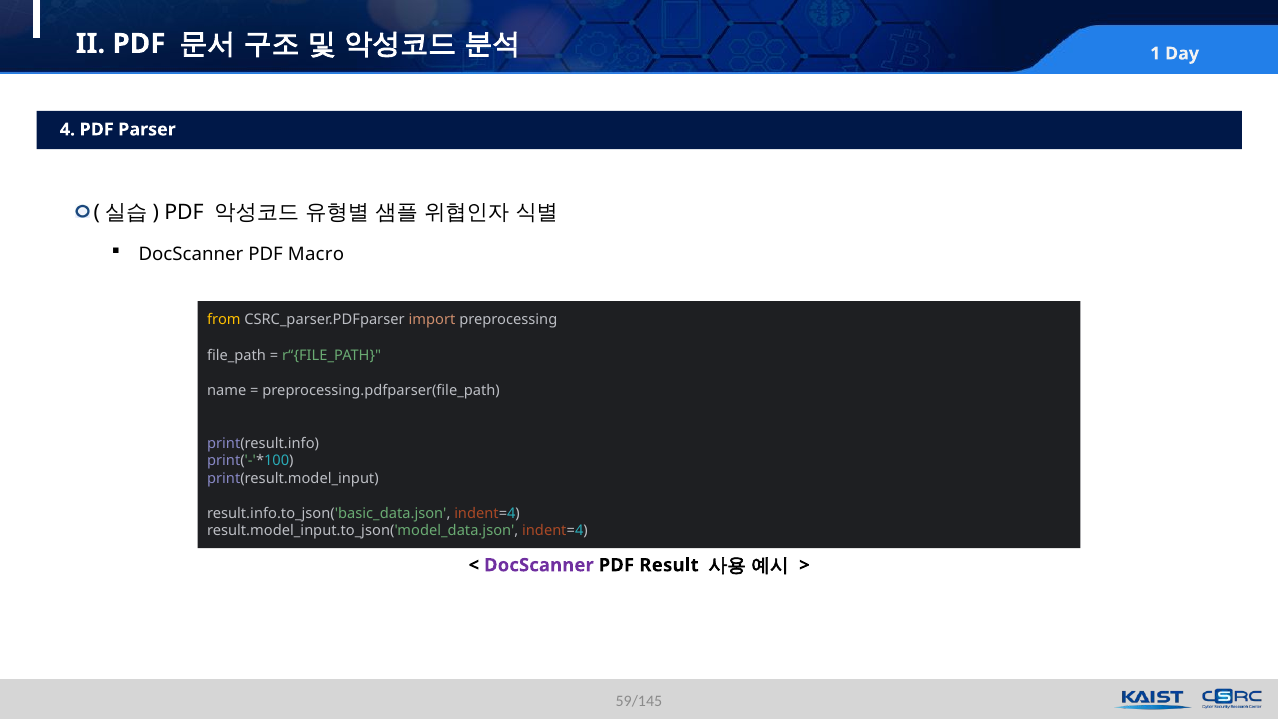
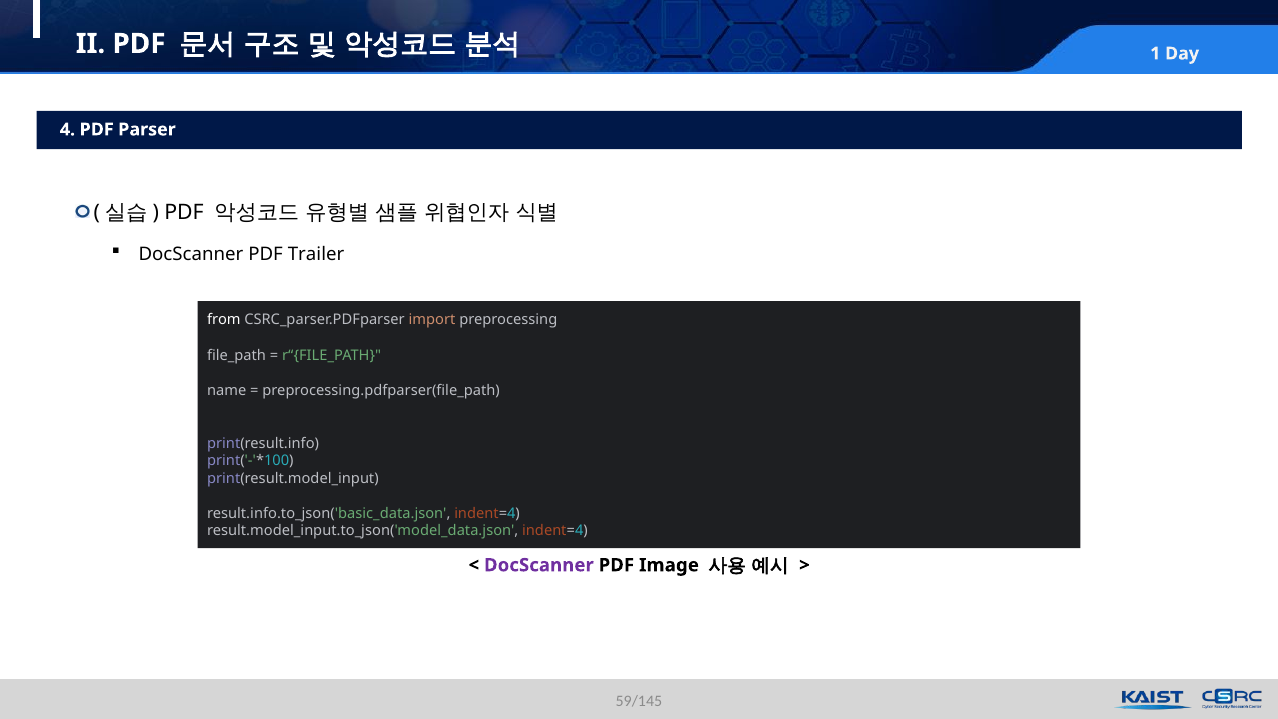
Macro: Macro -> Trailer
from colour: yellow -> white
Result: Result -> Image
